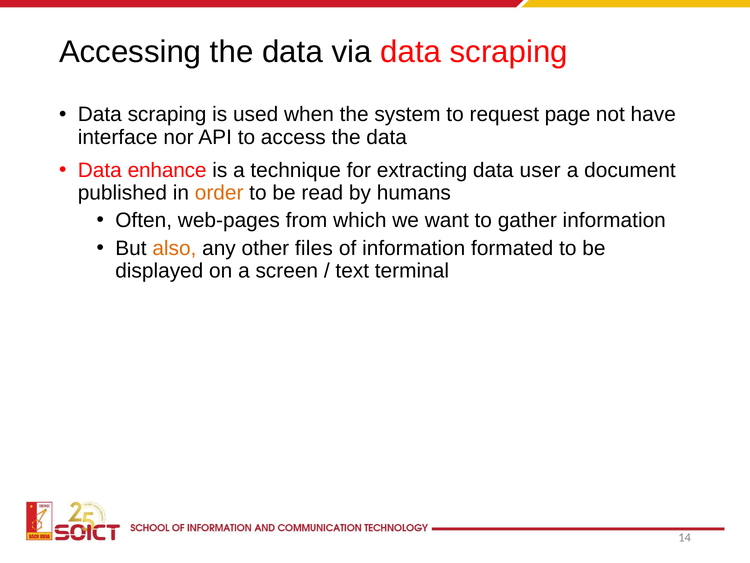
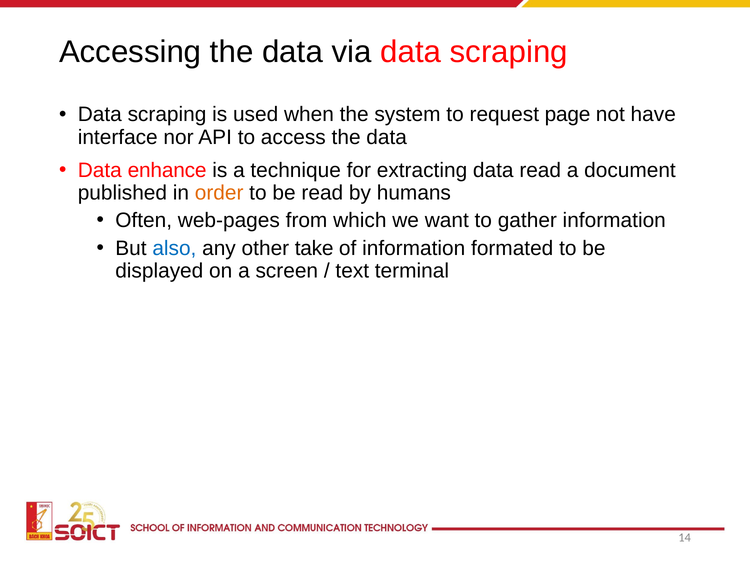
data user: user -> read
also colour: orange -> blue
files: files -> take
